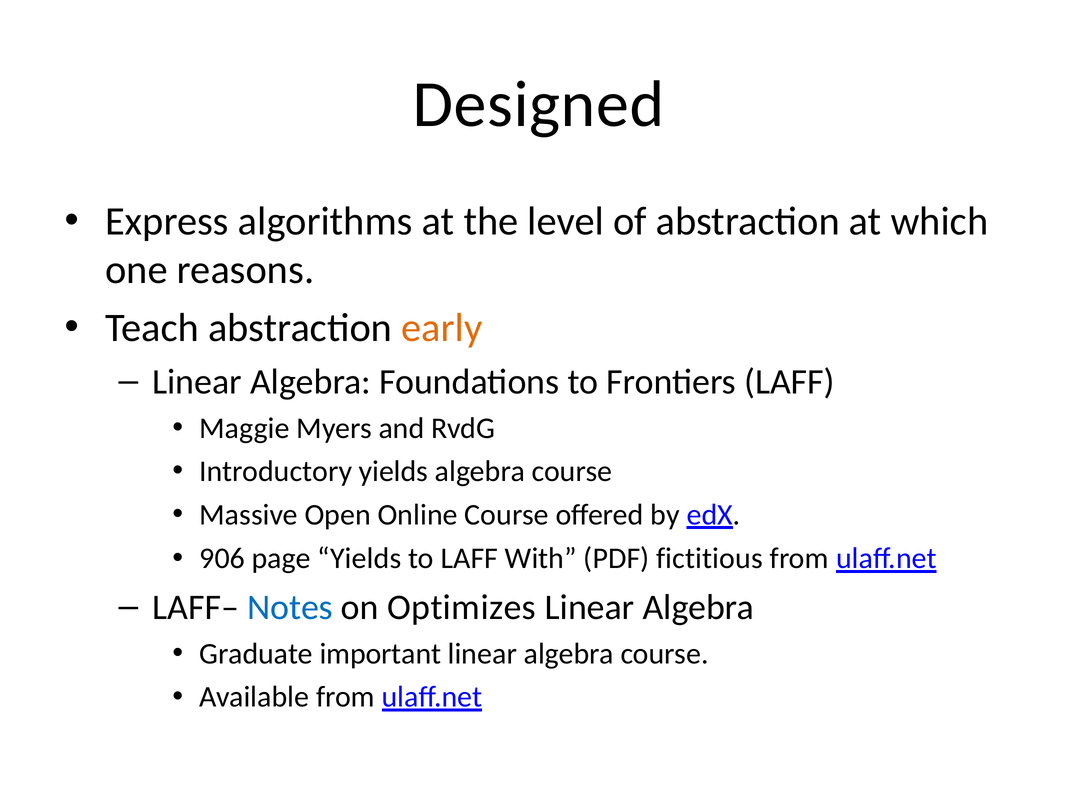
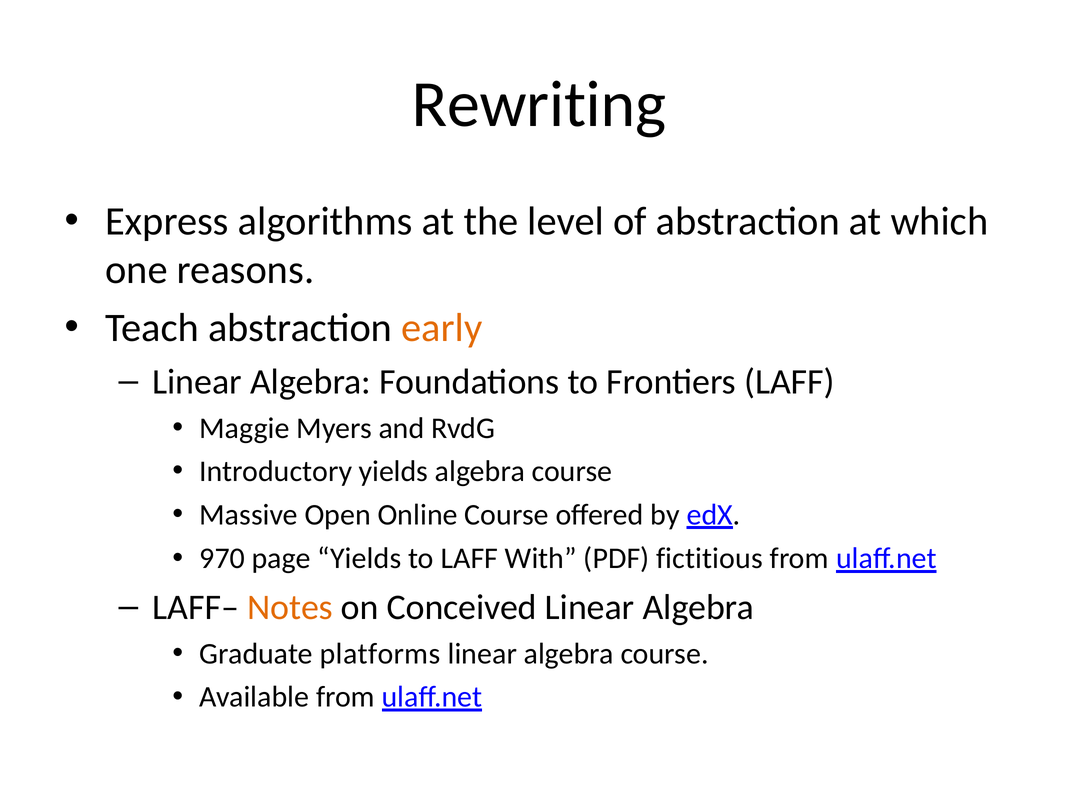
Designed: Designed -> Rewriting
906: 906 -> 970
Notes colour: blue -> orange
Optimizes: Optimizes -> Conceived
important: important -> platforms
